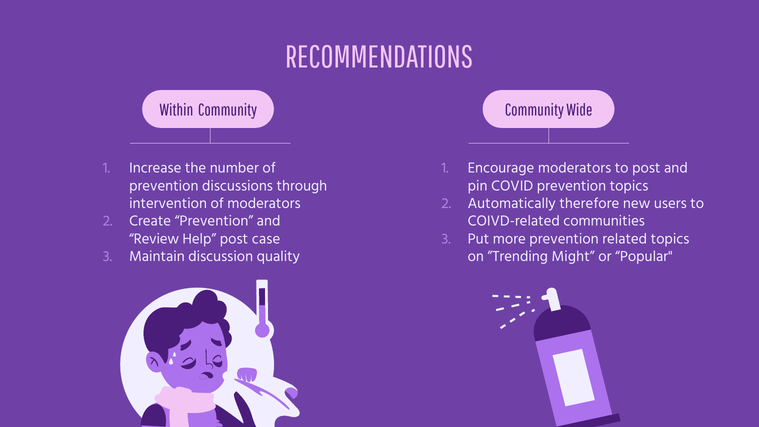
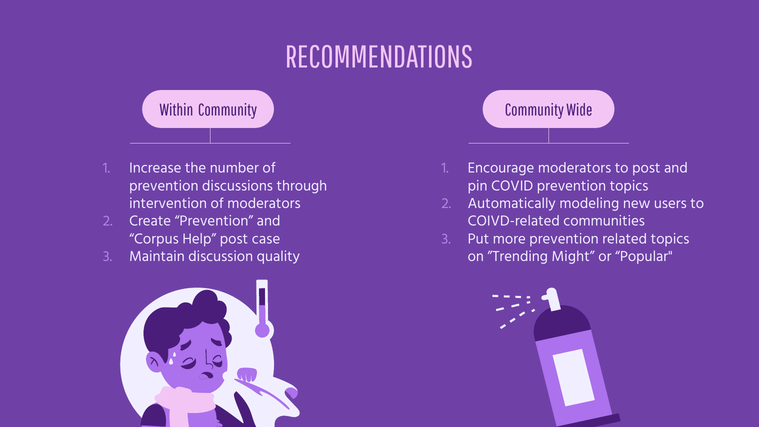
therefore: therefore -> modeling
Review: Review -> Corpus
